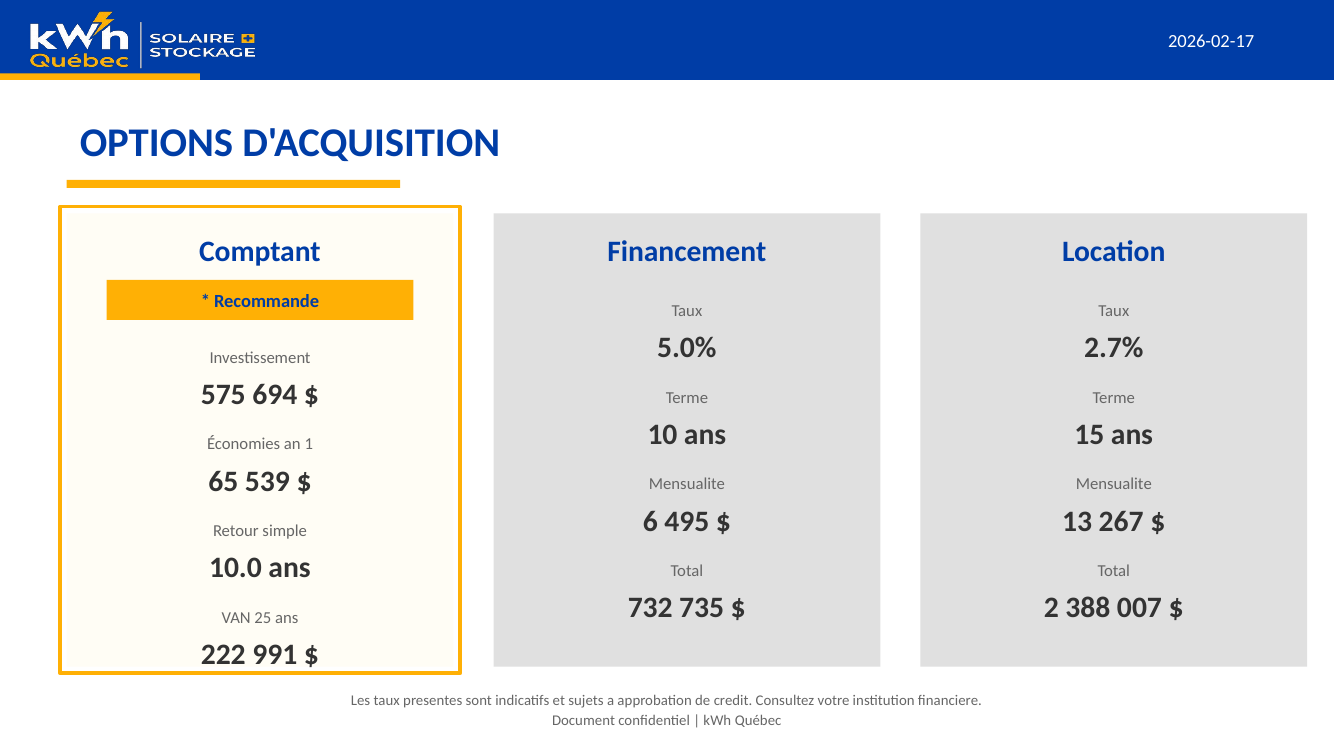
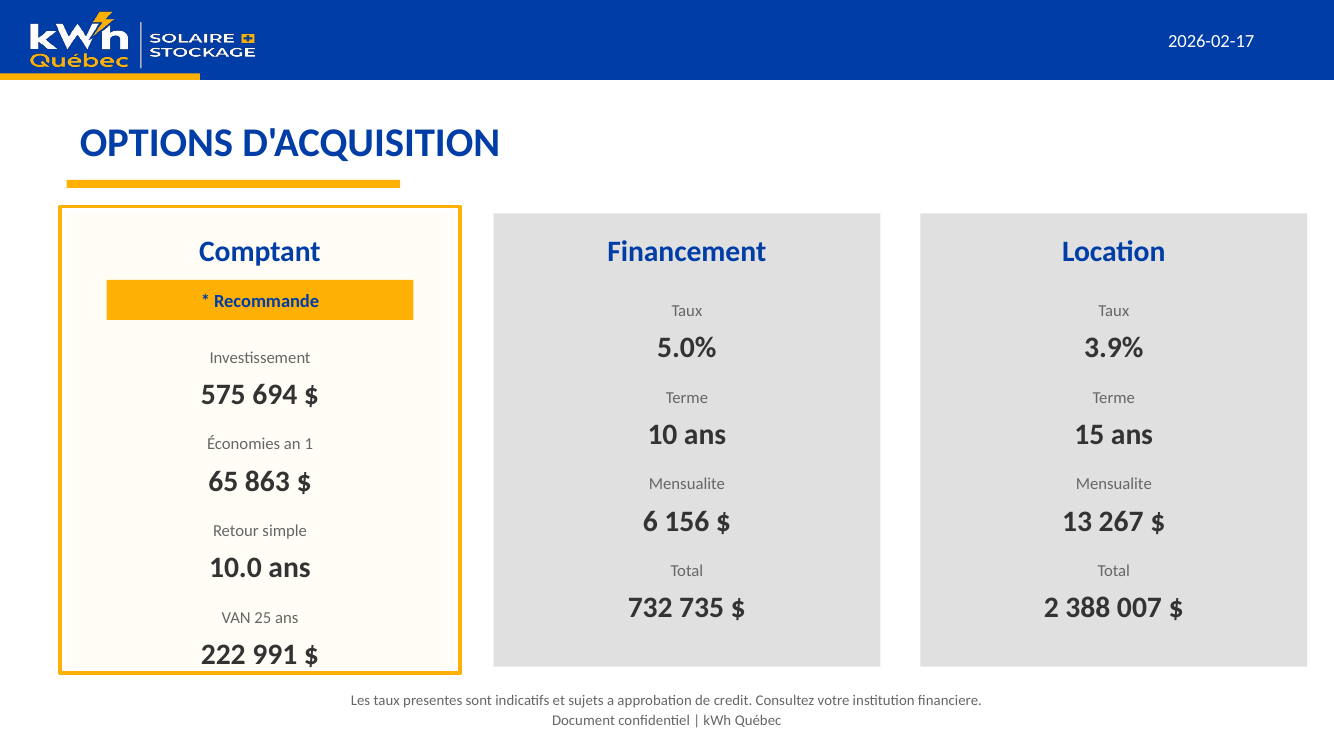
2.7%: 2.7% -> 3.9%
539: 539 -> 863
495: 495 -> 156
